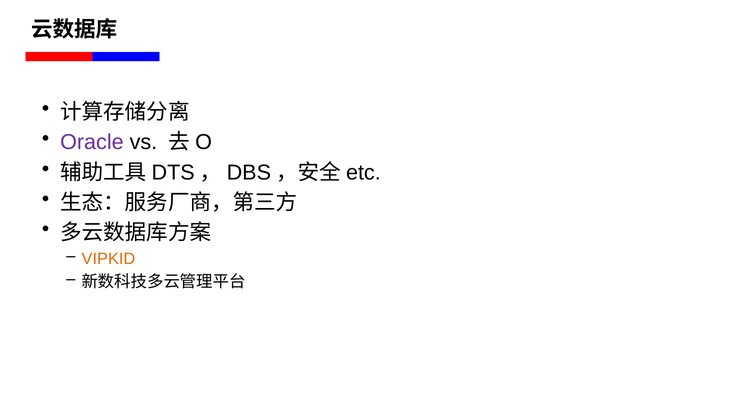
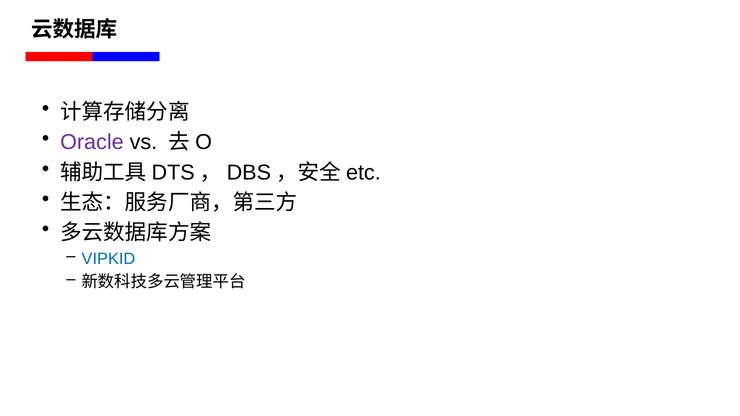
VIPKID colour: orange -> blue
